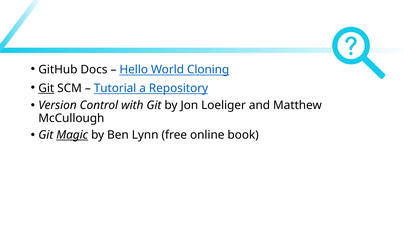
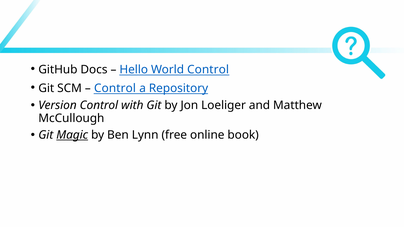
World Cloning: Cloning -> Control
Git at (46, 88) underline: present -> none
Tutorial at (115, 88): Tutorial -> Control
